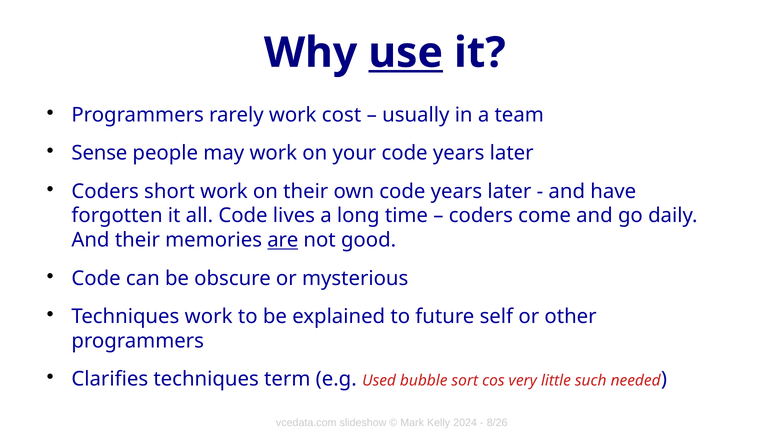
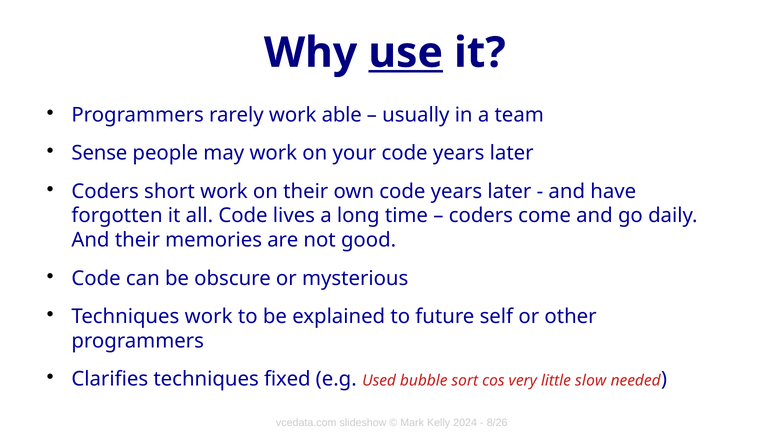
cost: cost -> able
are underline: present -> none
term: term -> fixed
such: such -> slow
